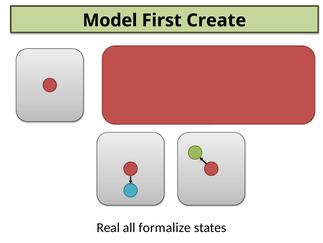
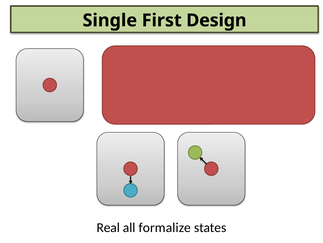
Model: Model -> Single
Create: Create -> Design
